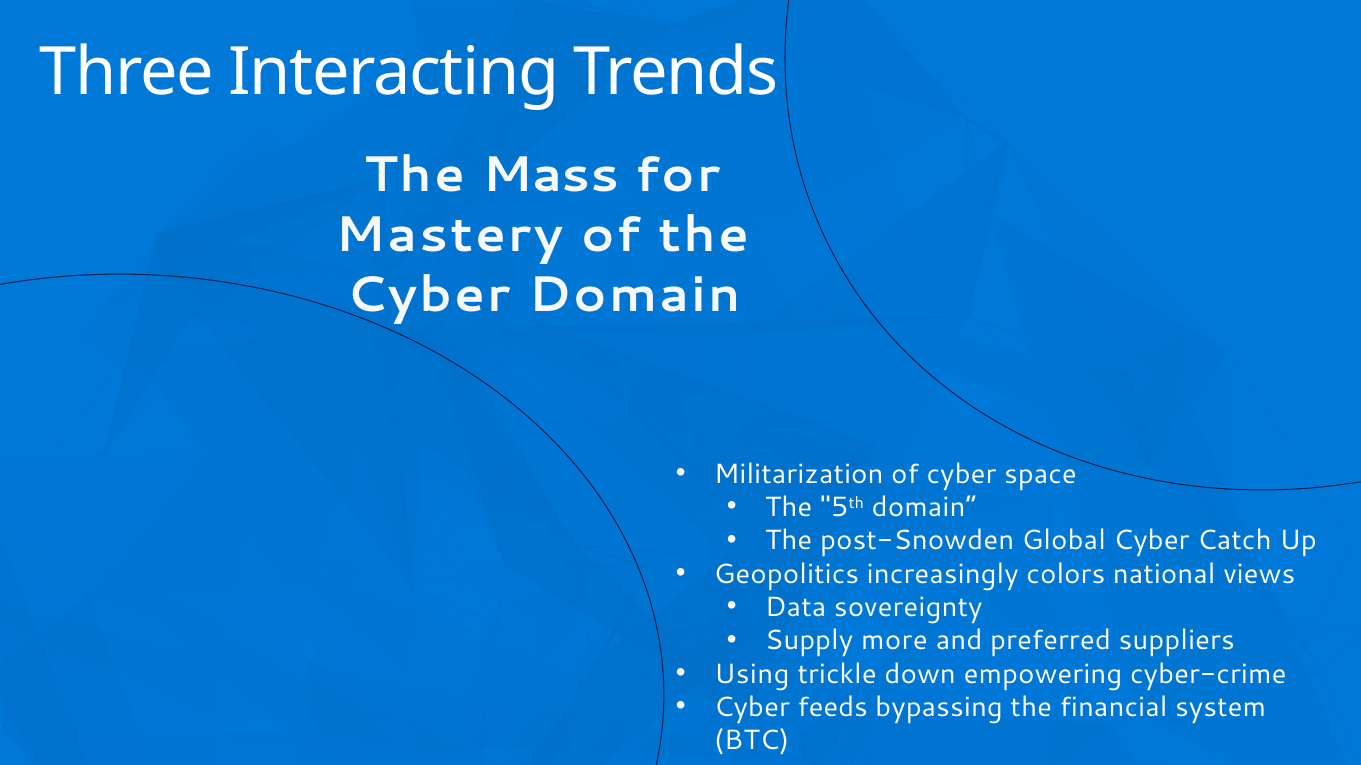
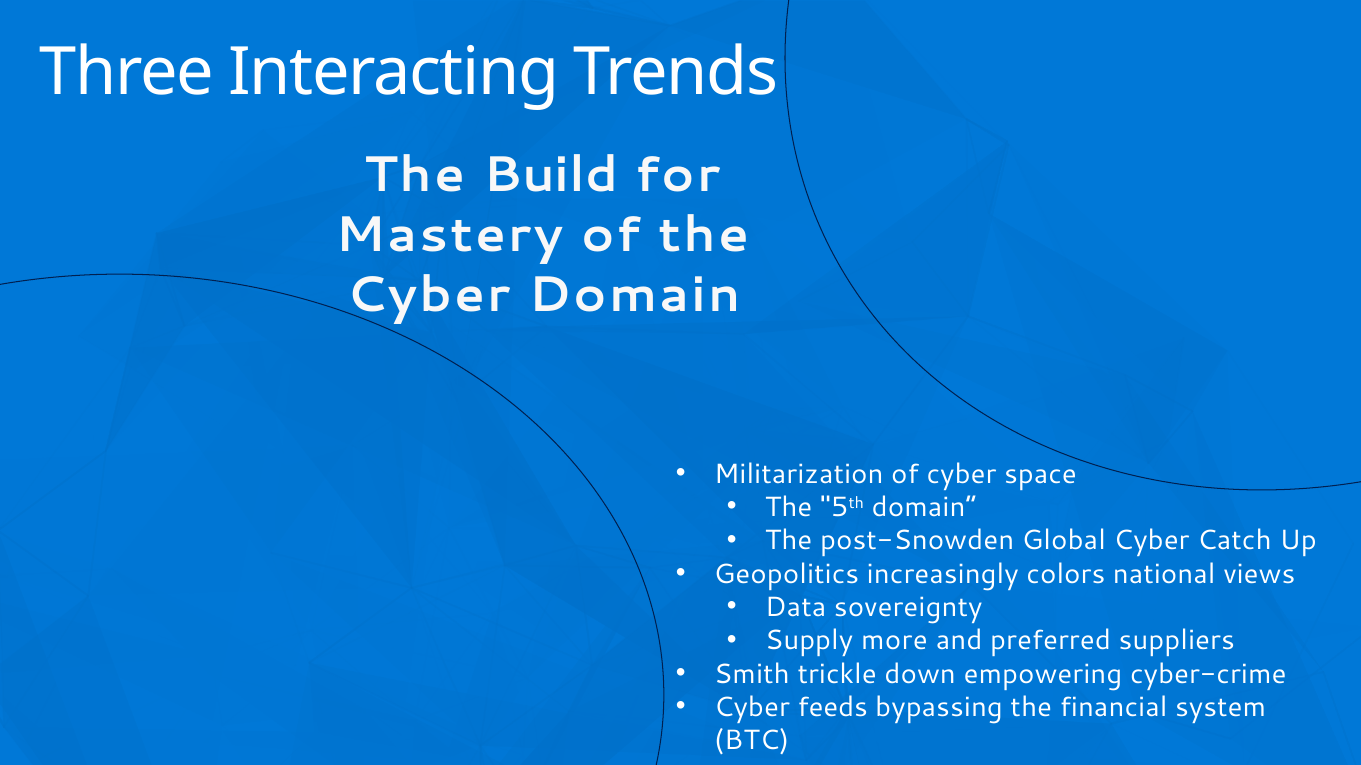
Mass: Mass -> Build
Using: Using -> Smith
